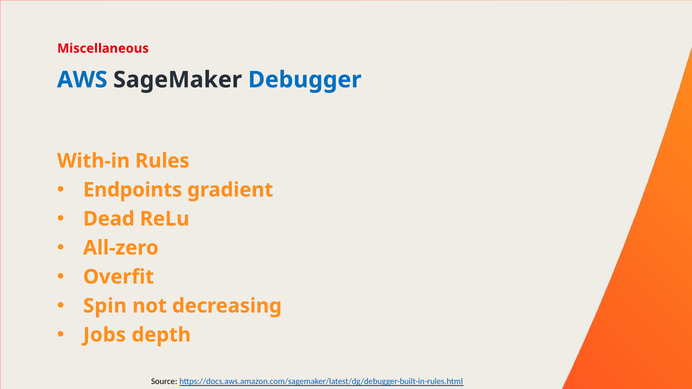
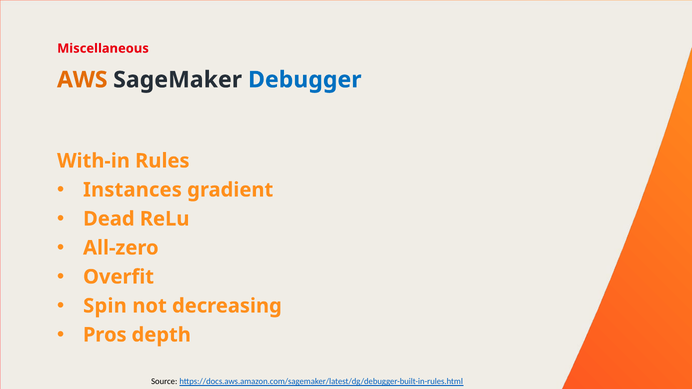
AWS colour: blue -> orange
Endpoints: Endpoints -> Instances
Jobs: Jobs -> Pros
